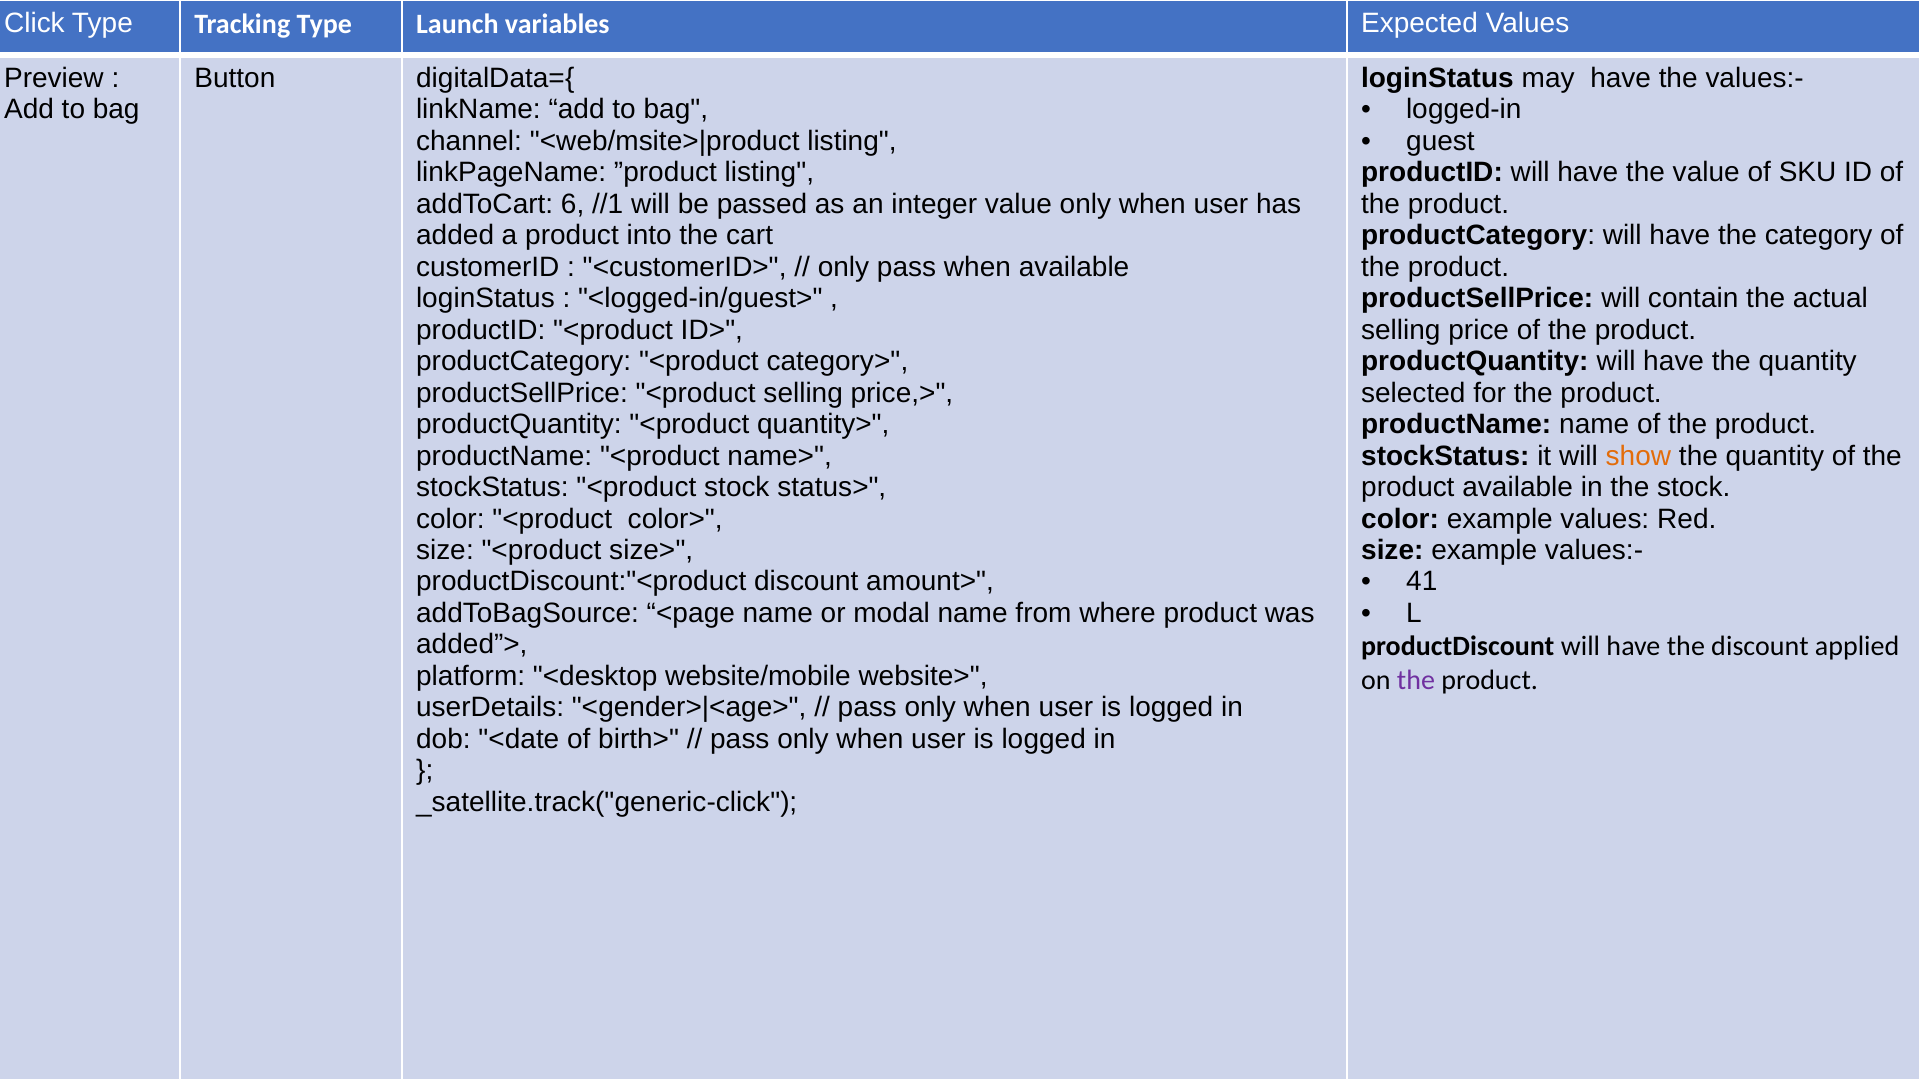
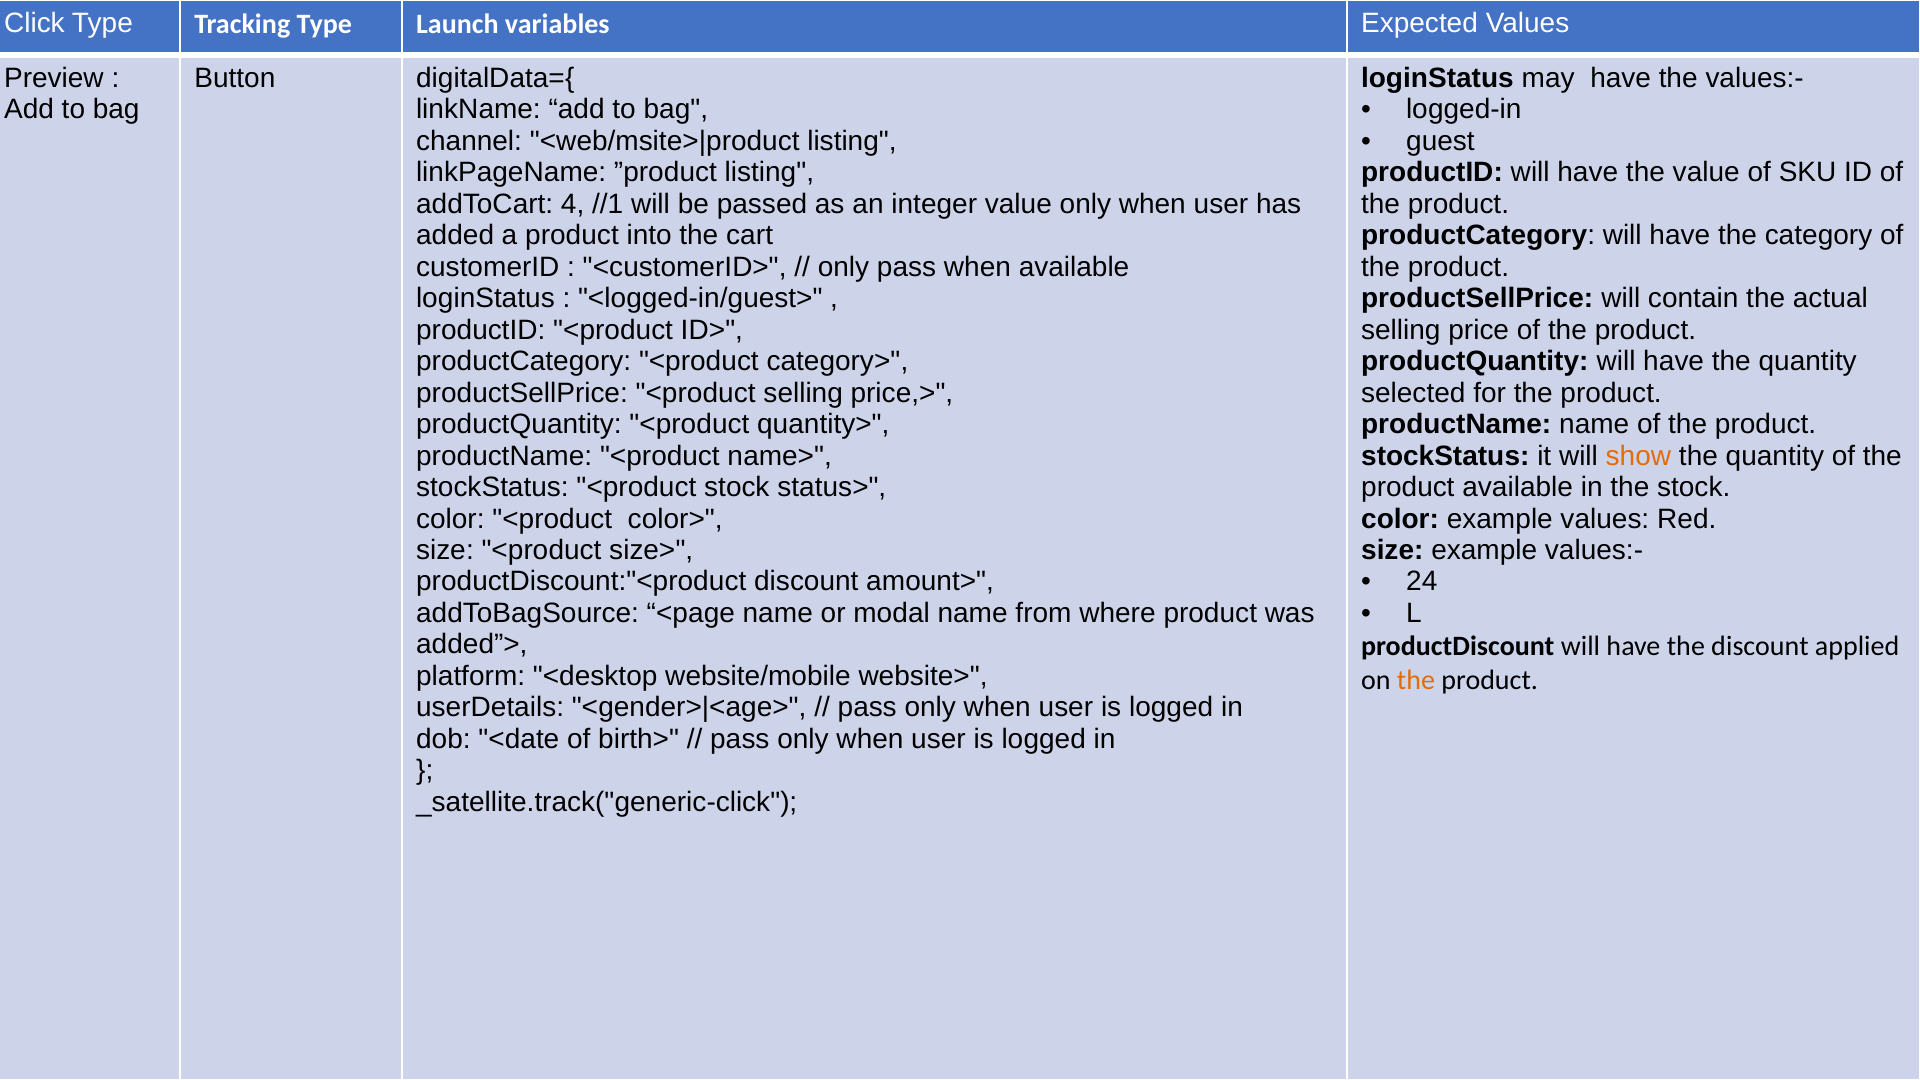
6: 6 -> 4
41: 41 -> 24
the at (1416, 680) colour: purple -> orange
